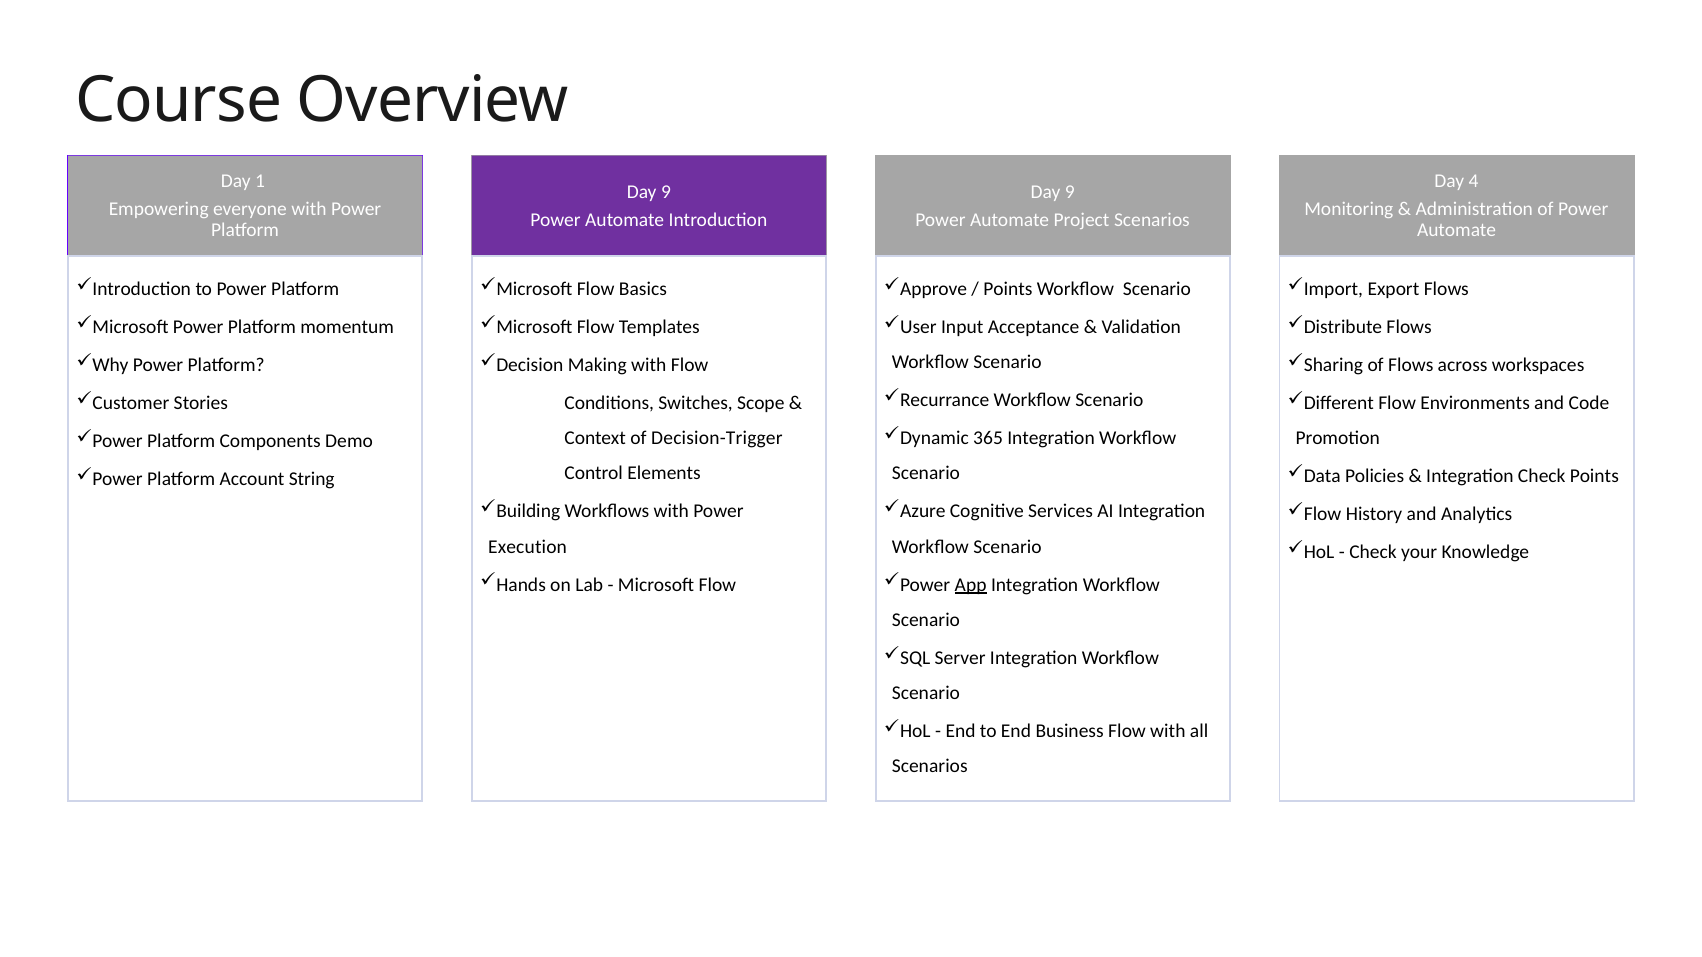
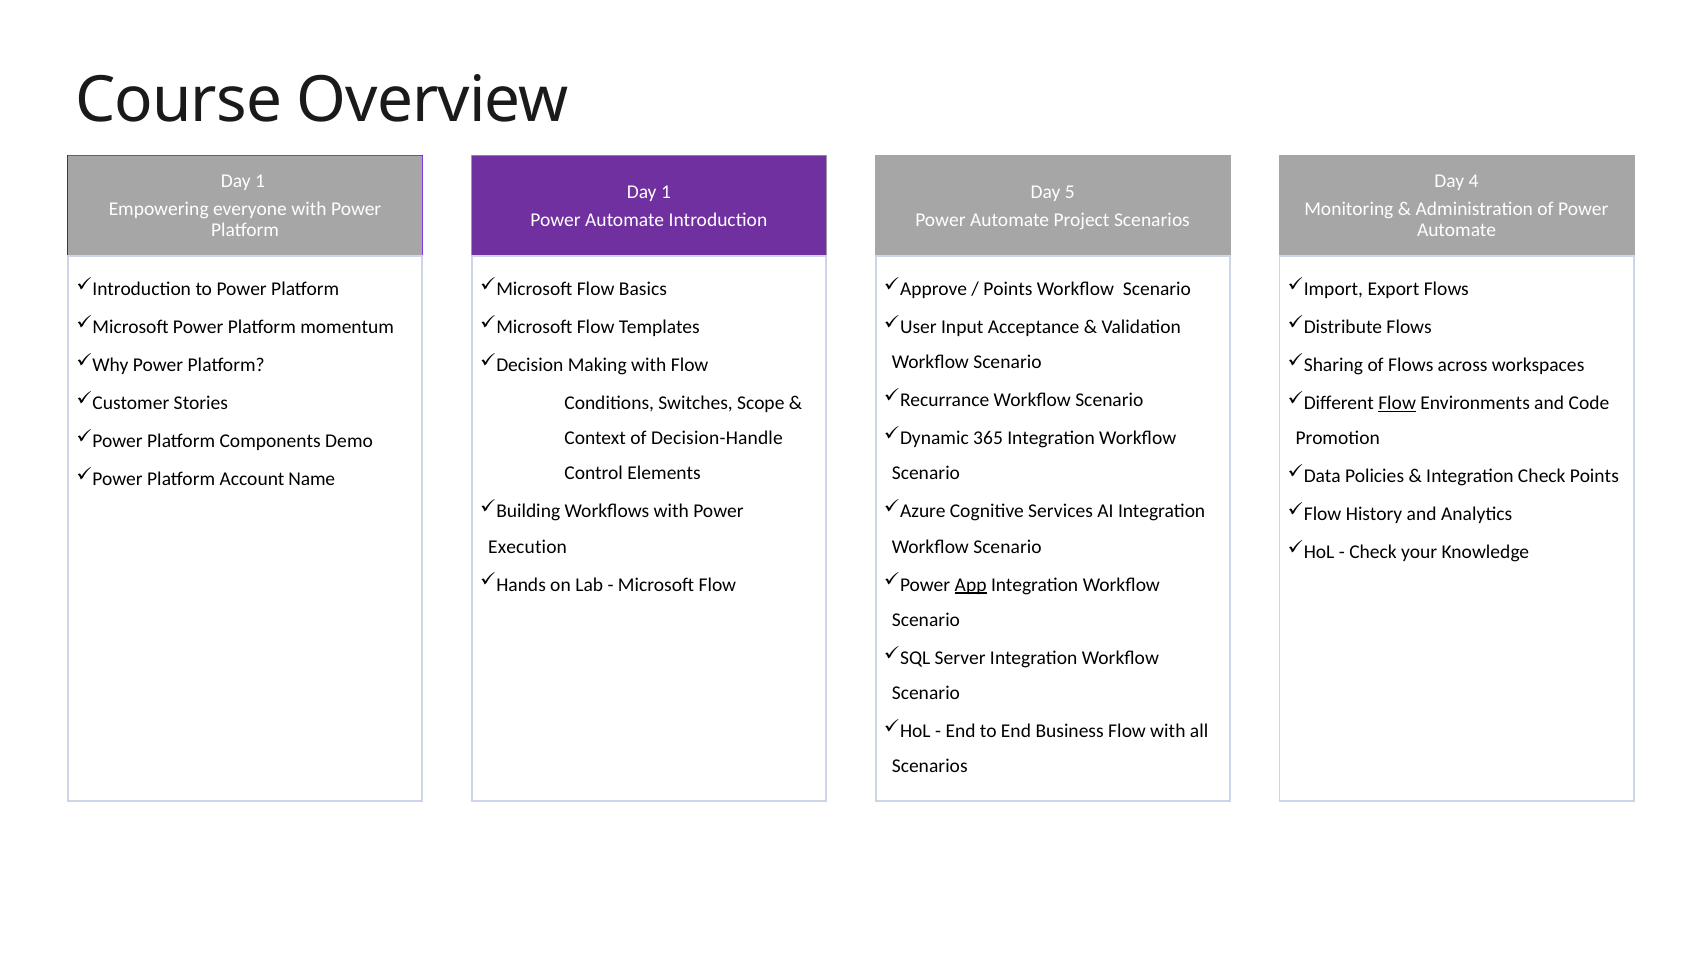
9 at (666, 192): 9 -> 1
9 at (1070, 192): 9 -> 5
Flow at (1397, 403) underline: none -> present
Decision-Trigger: Decision-Trigger -> Decision-Handle
String: String -> Name
